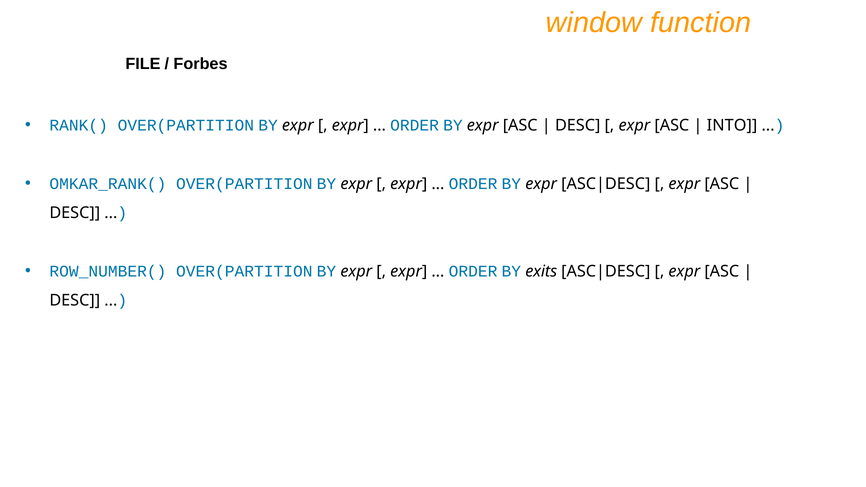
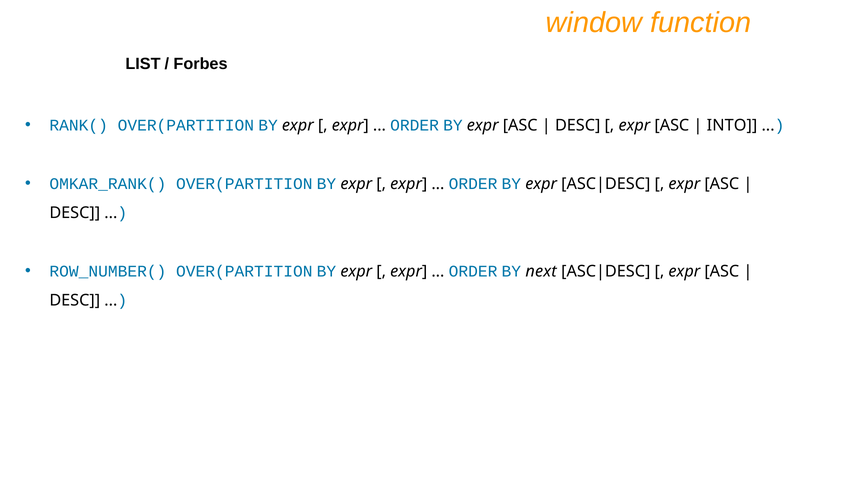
FILE: FILE -> LIST
exits: exits -> next
